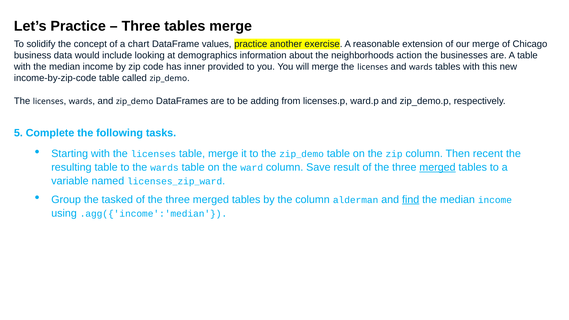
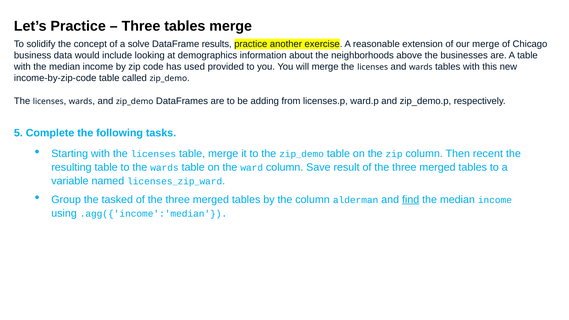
chart: chart -> solve
values: values -> results
action: action -> above
inner: inner -> used
merged at (437, 167) underline: present -> none
